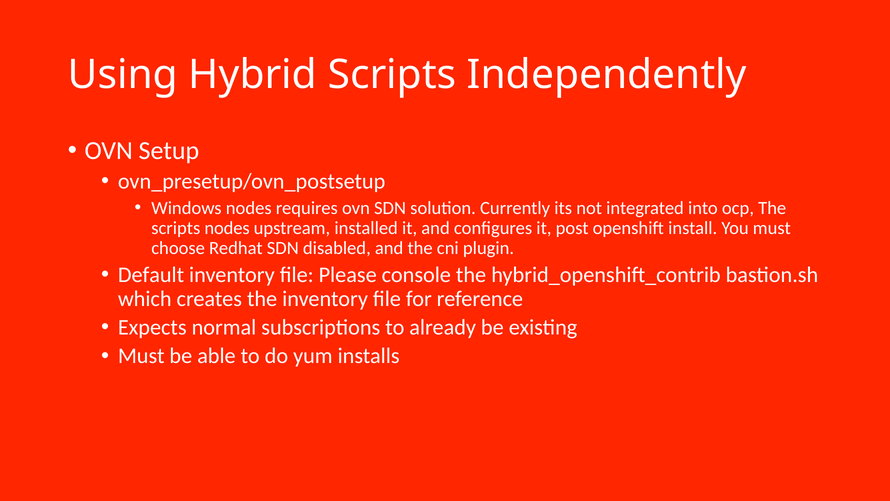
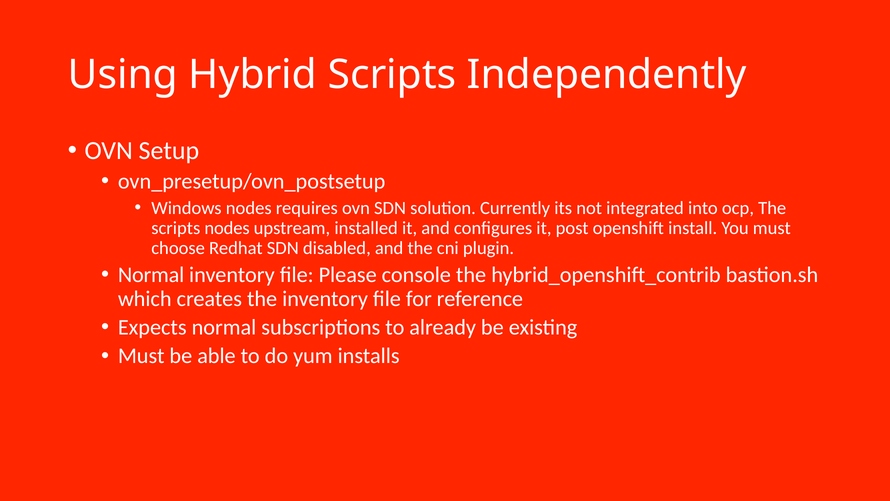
Default at (151, 275): Default -> Normal
